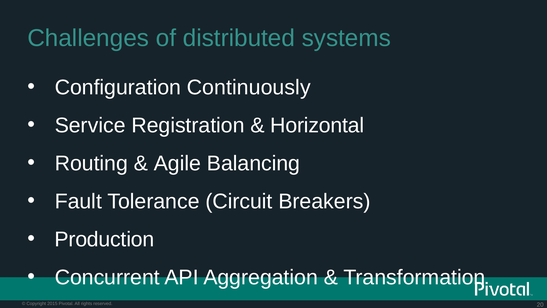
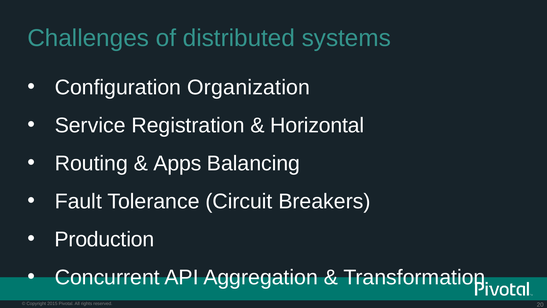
Continuously: Continuously -> Organization
Agile: Agile -> Apps
